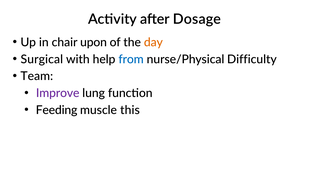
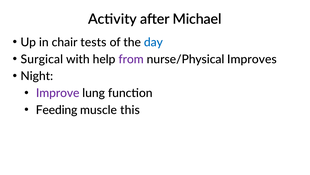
Dosage: Dosage -> Michael
upon: upon -> tests
day colour: orange -> blue
from colour: blue -> purple
Difficulty: Difficulty -> Improves
Team: Team -> Night
